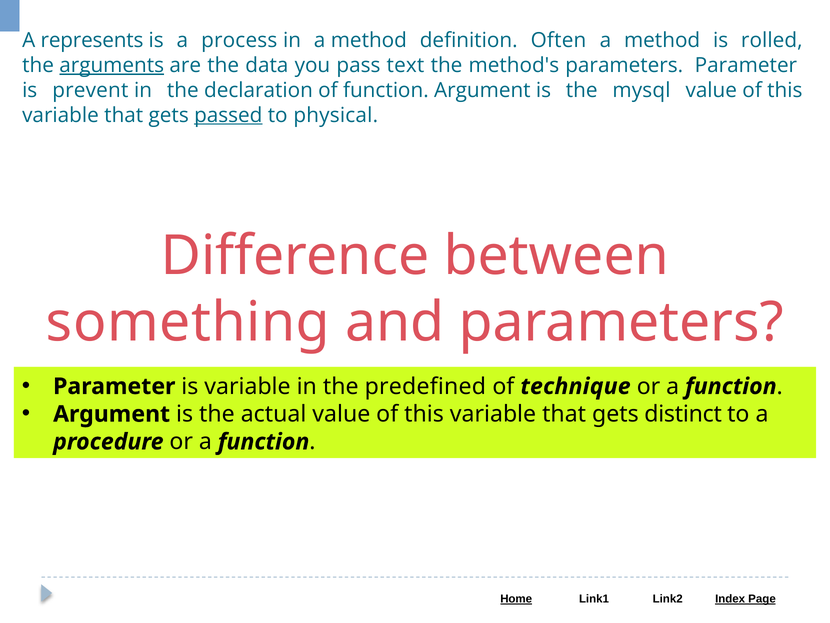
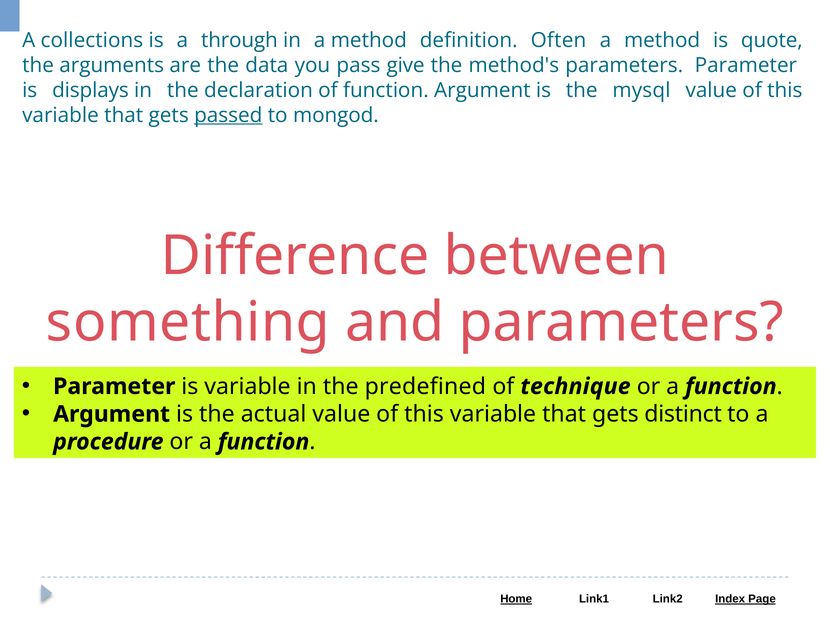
represents: represents -> collections
process: process -> through
rolled: rolled -> quote
arguments underline: present -> none
text: text -> give
prevent: prevent -> displays
physical: physical -> mongod
